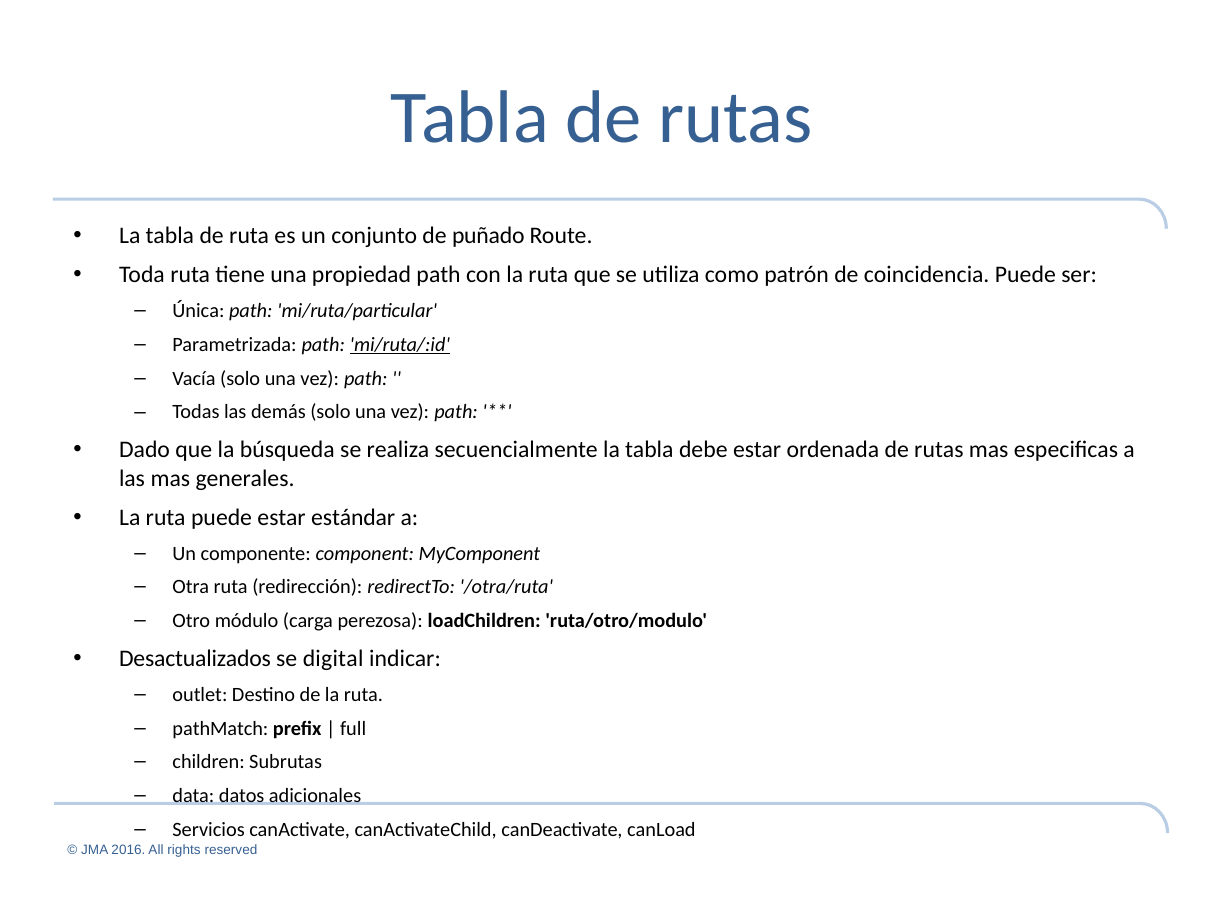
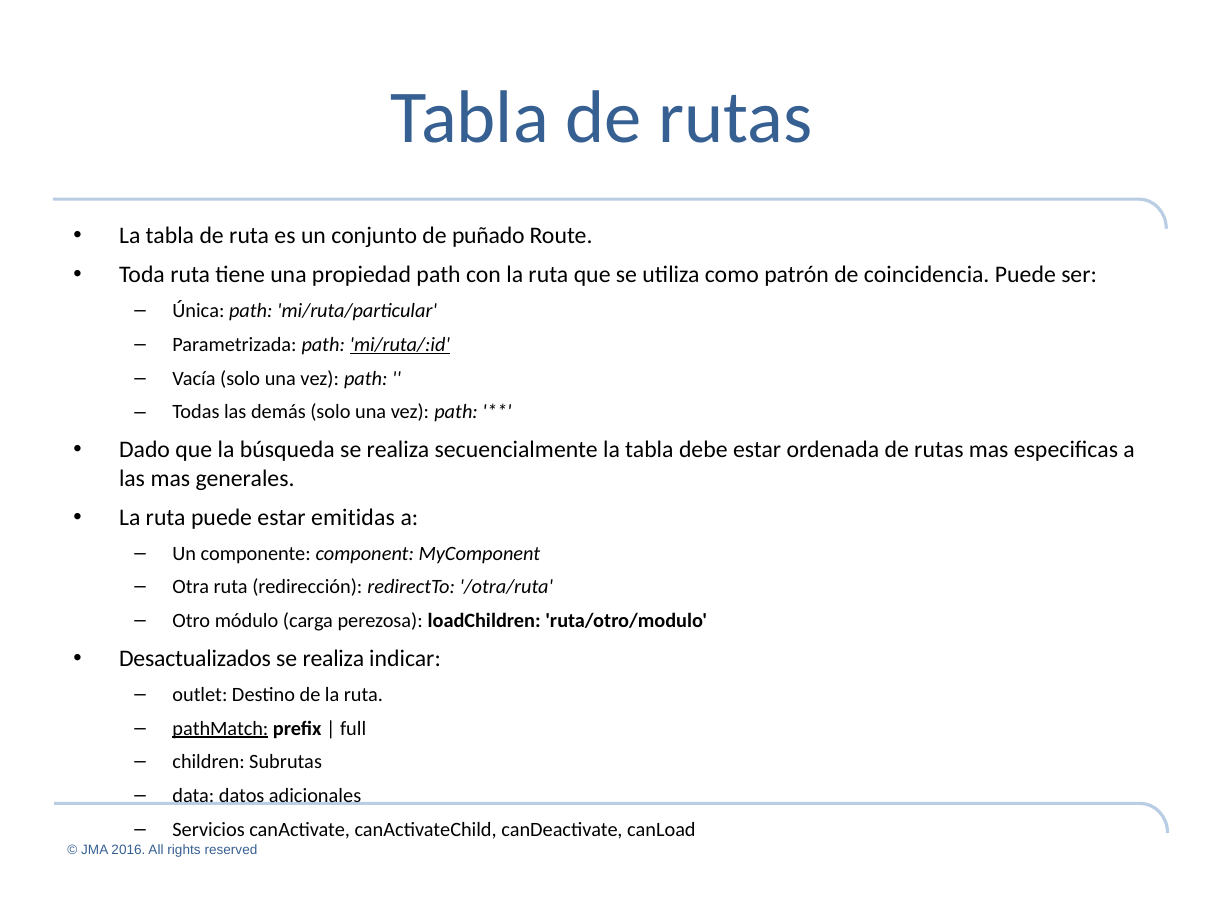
estándar: estándar -> emitidas
digital at (333, 659): digital -> realiza
pathMatch underline: none -> present
